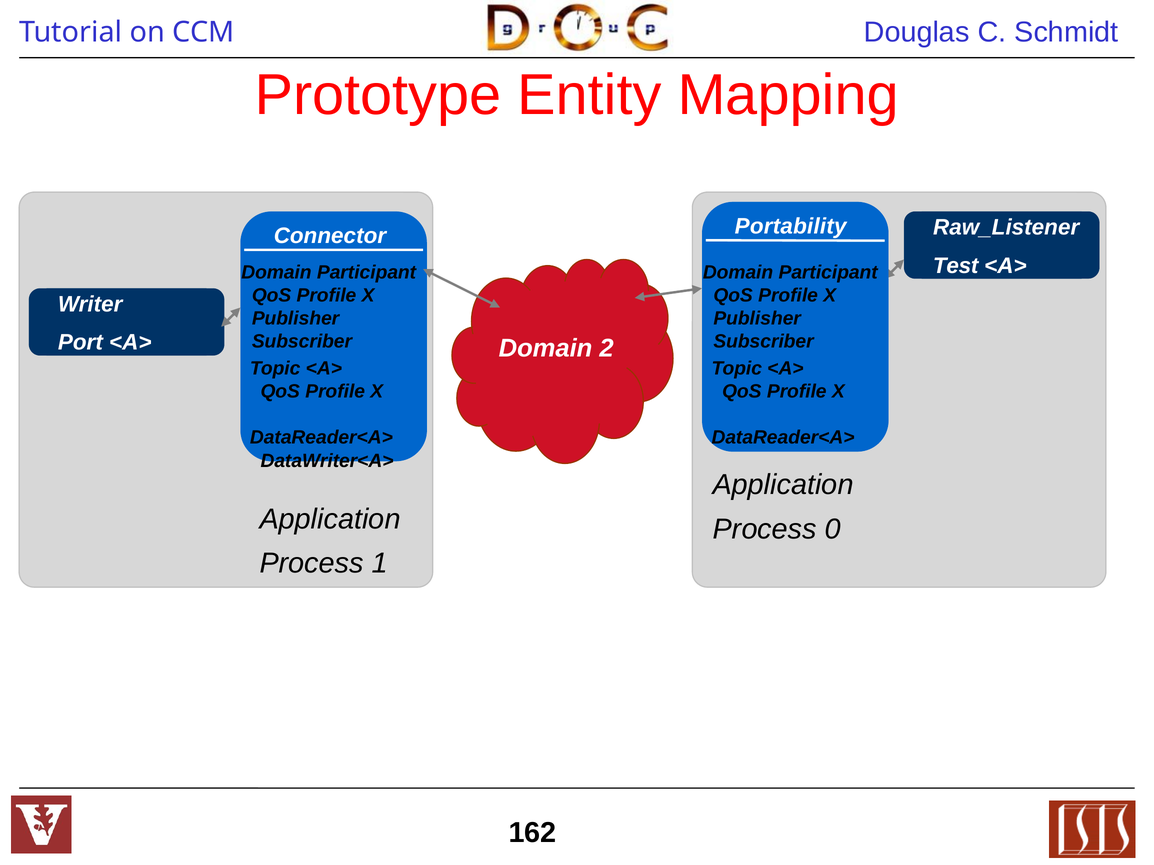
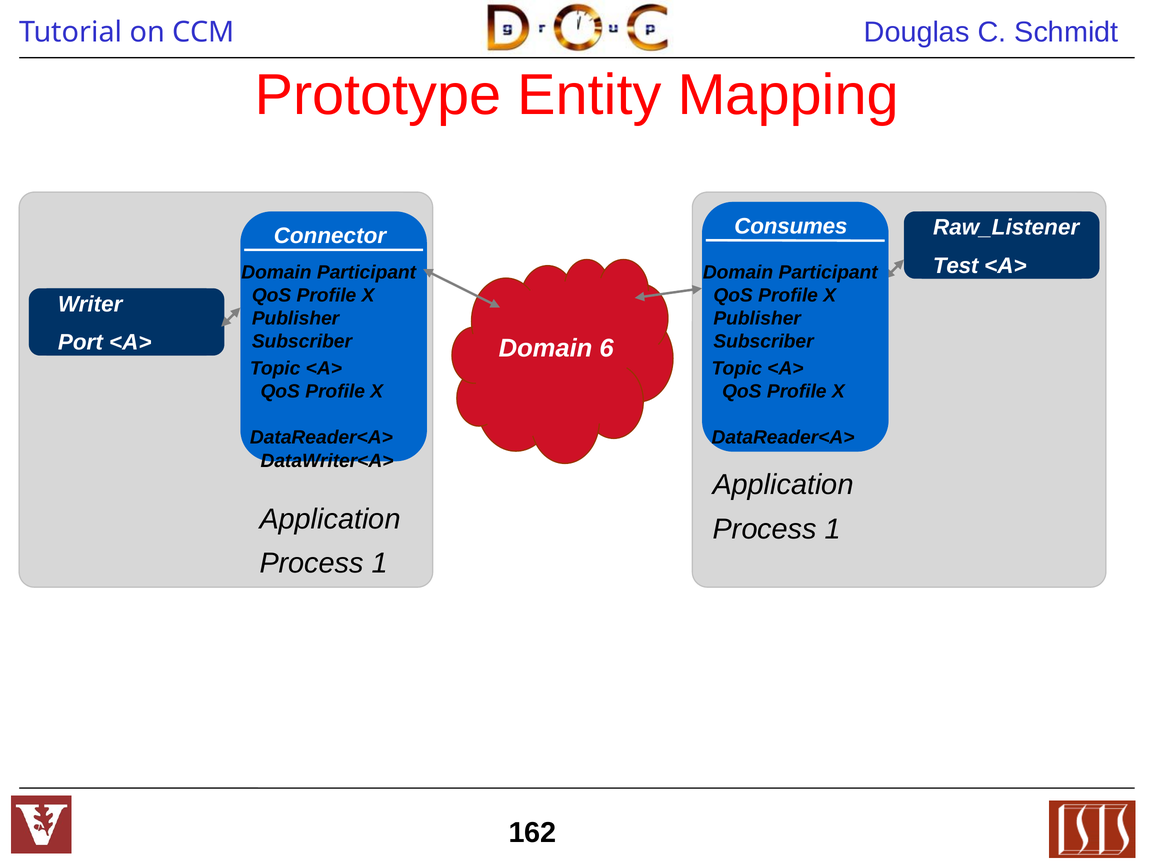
Portability: Portability -> Consumes
2: 2 -> 6
0 at (833, 529): 0 -> 1
